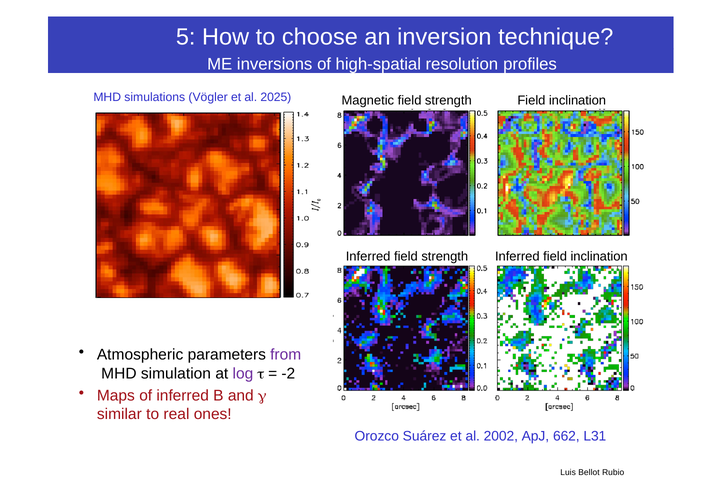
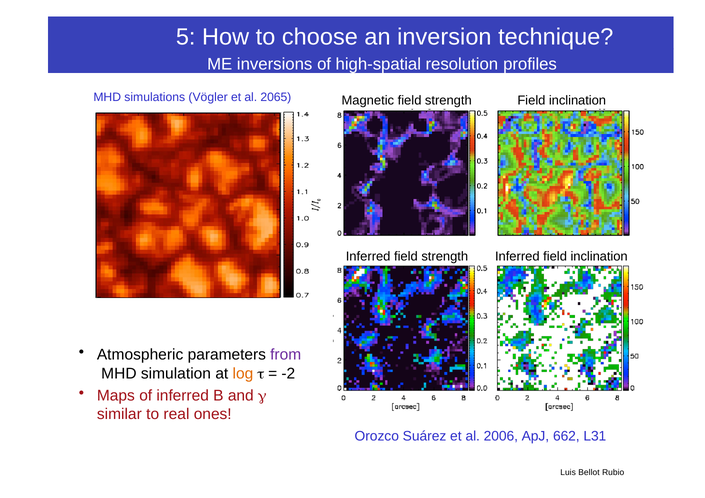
2025: 2025 -> 2065
log colour: purple -> orange
2002: 2002 -> 2006
